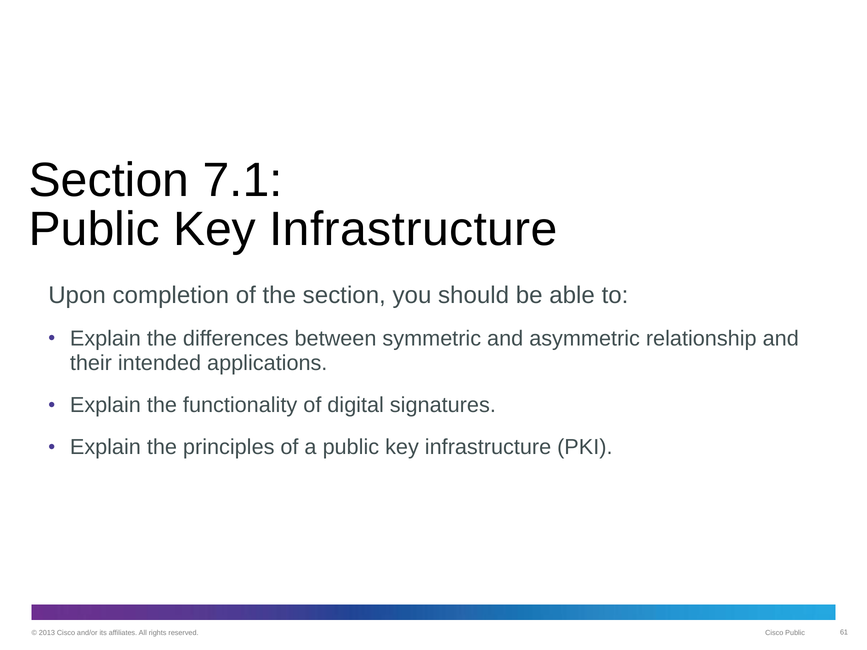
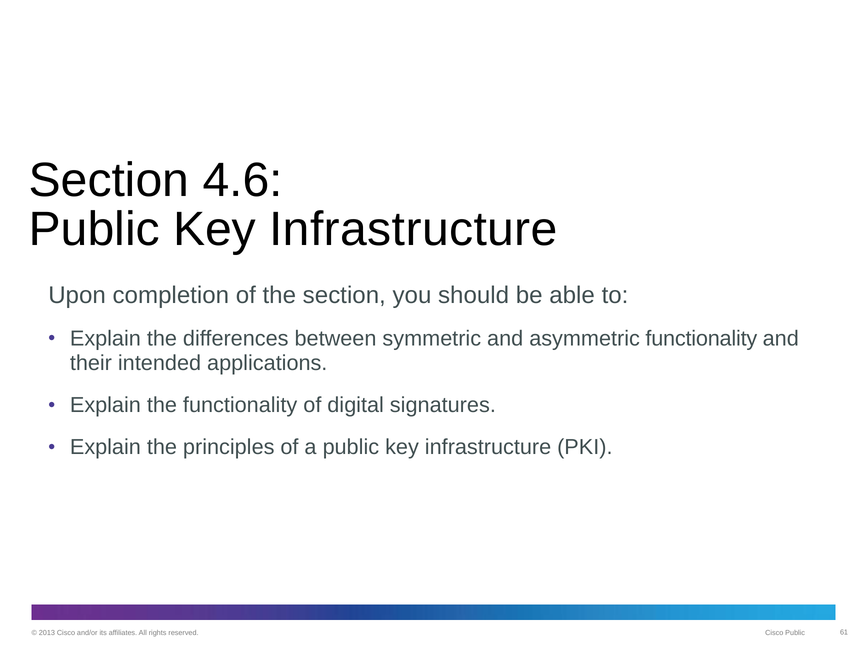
7.1: 7.1 -> 4.6
asymmetric relationship: relationship -> functionality
